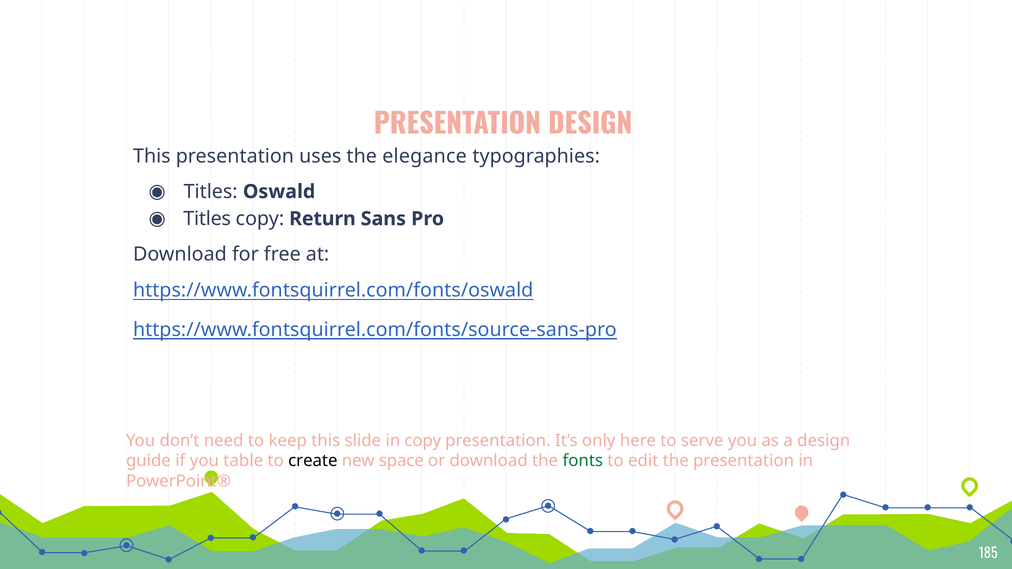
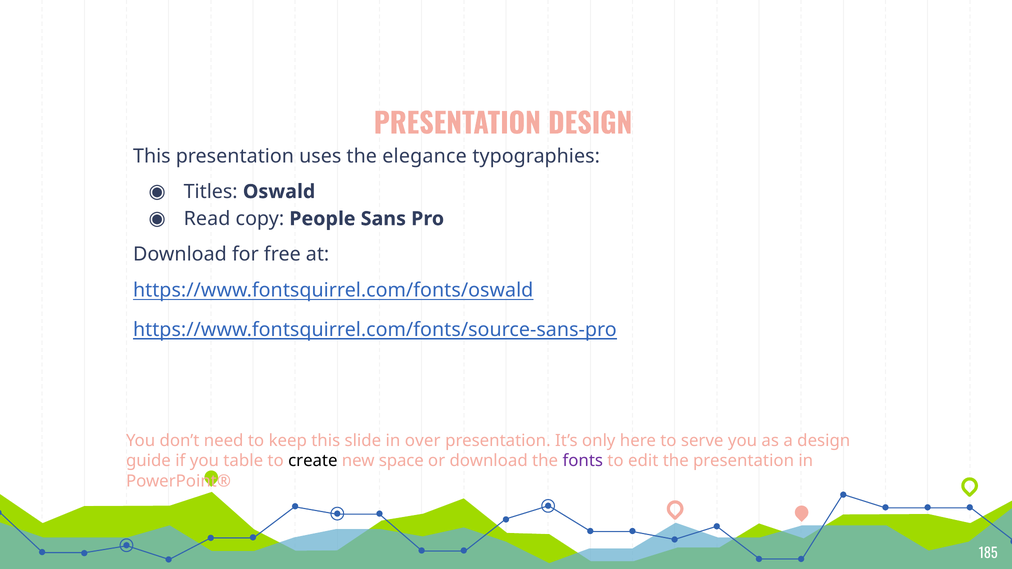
Titles at (207, 219): Titles -> Read
Return: Return -> People
in copy: copy -> over
fonts colour: green -> purple
